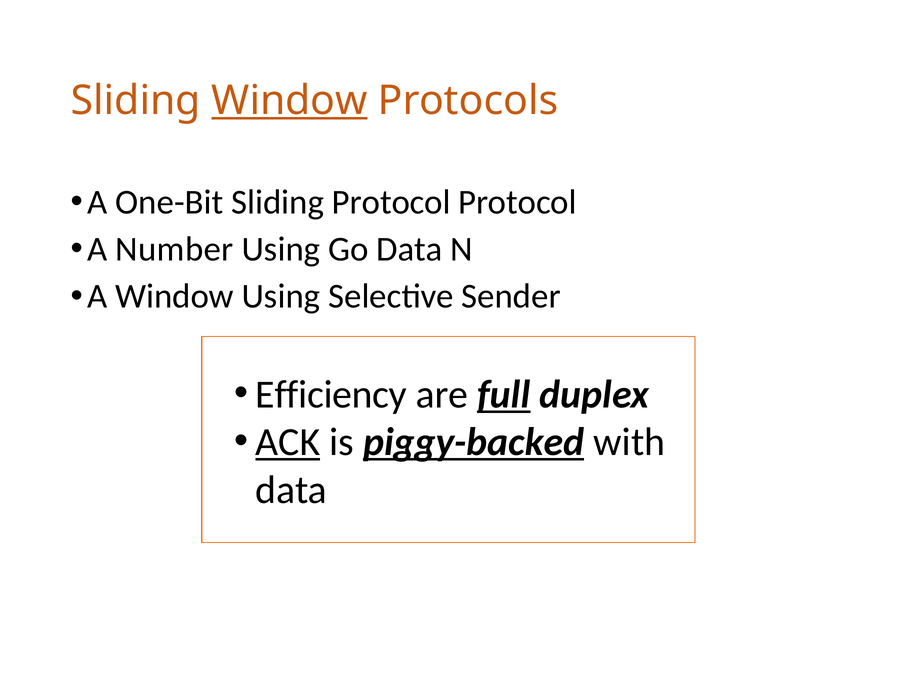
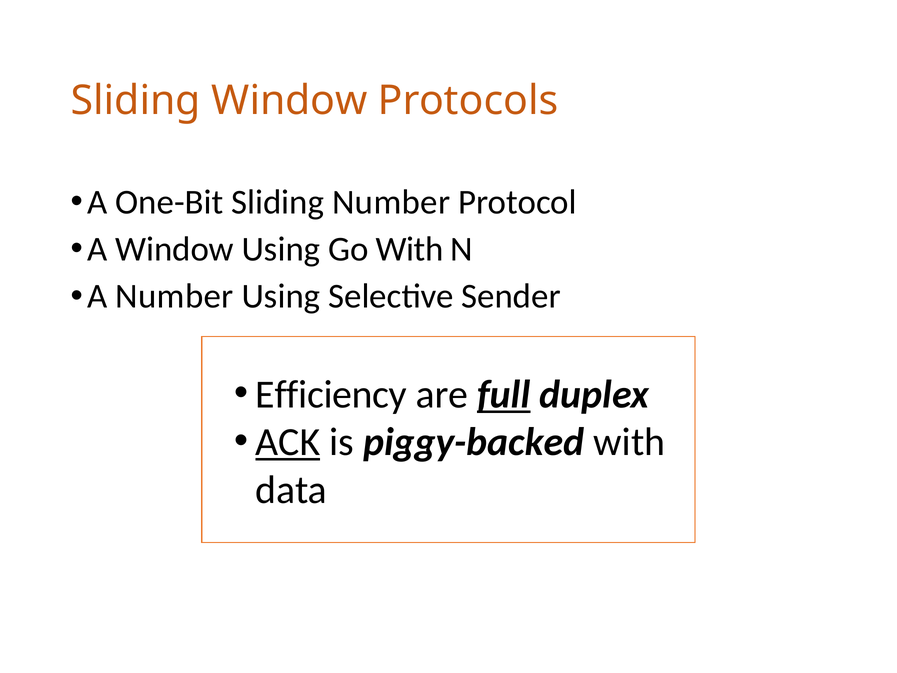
Window at (289, 101) underline: present -> none
Sliding Protocol: Protocol -> Number
A Number: Number -> Window
Go Data: Data -> With
A Window: Window -> Number
piggy-backed underline: present -> none
